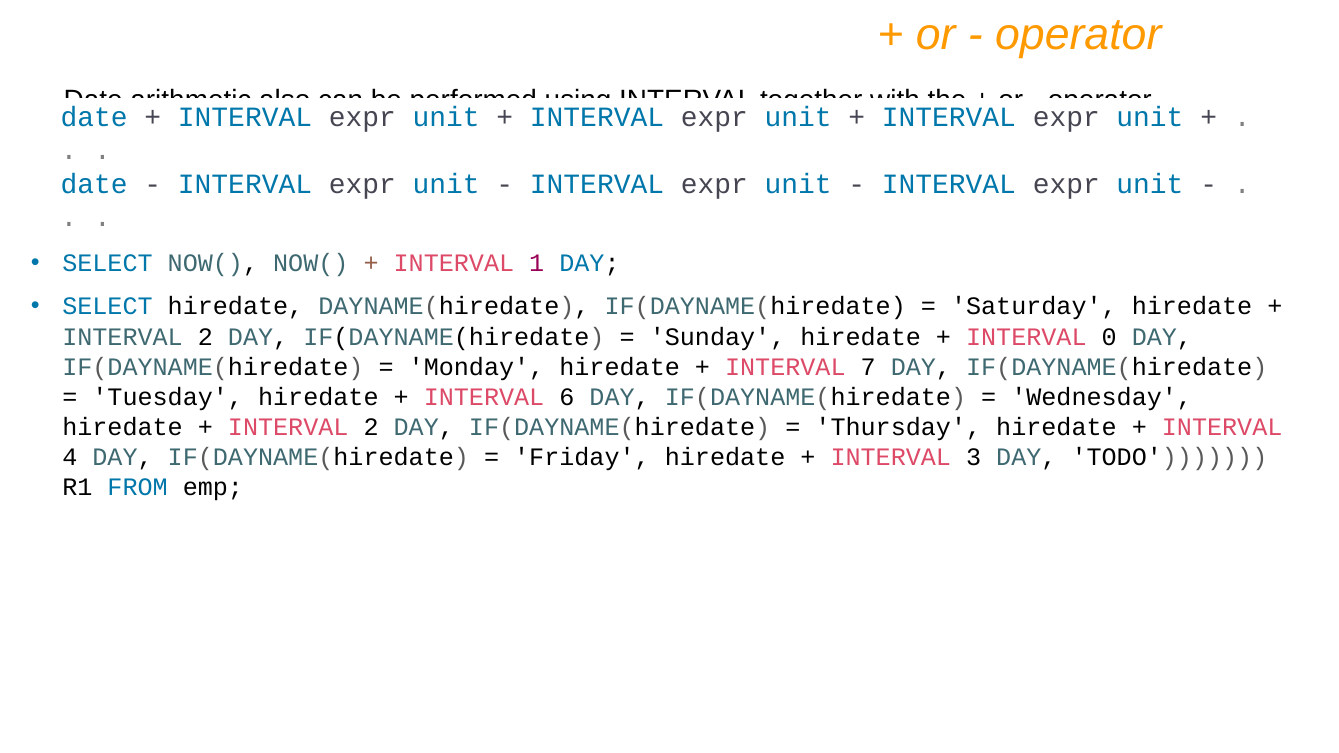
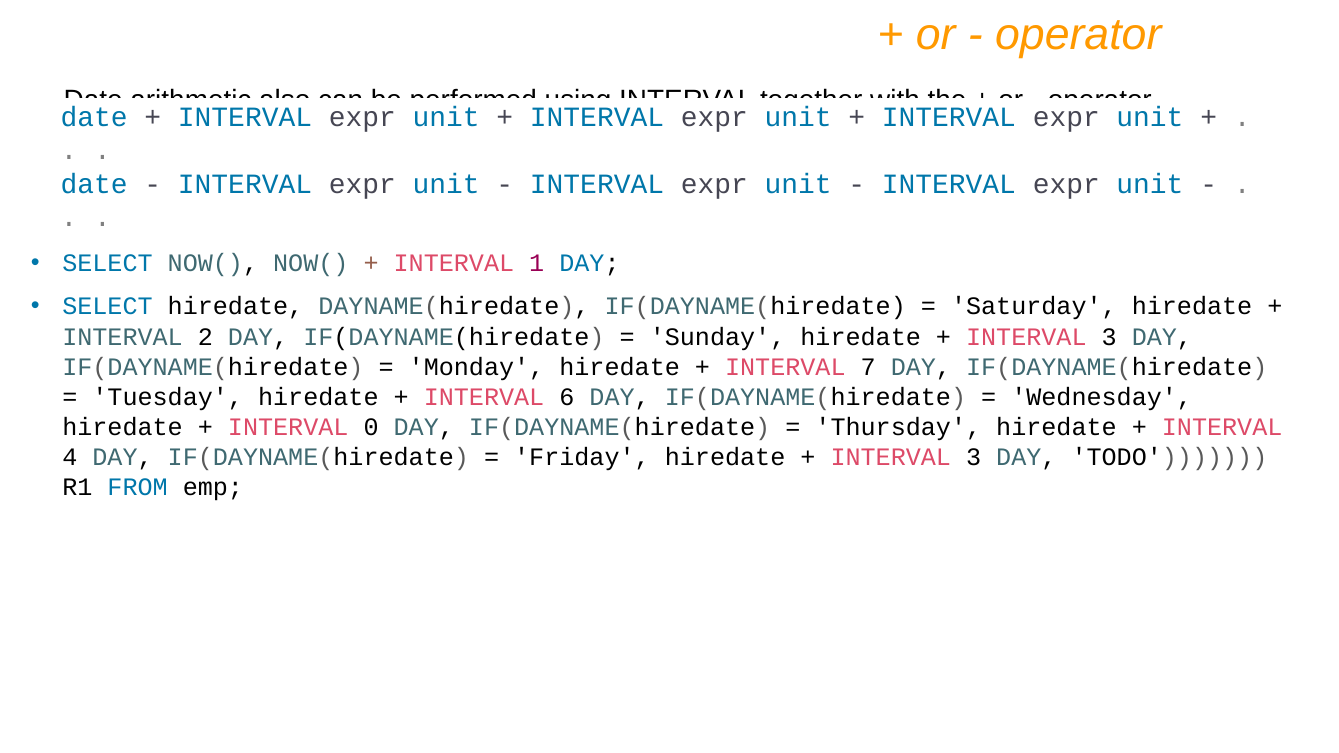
0 at (1109, 337): 0 -> 3
2 at (371, 427): 2 -> 0
